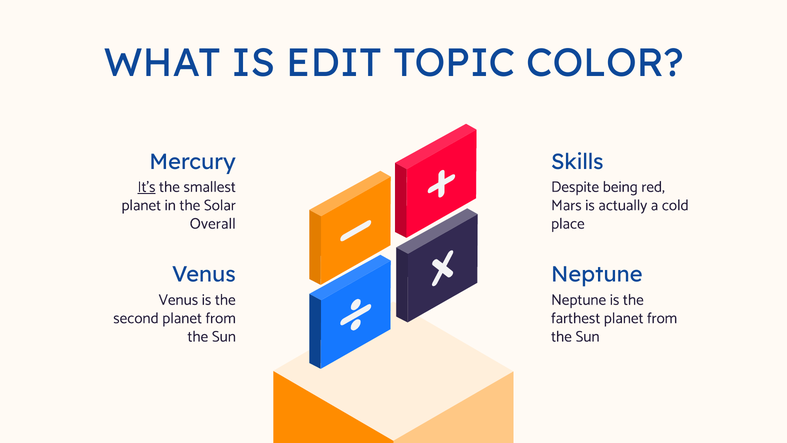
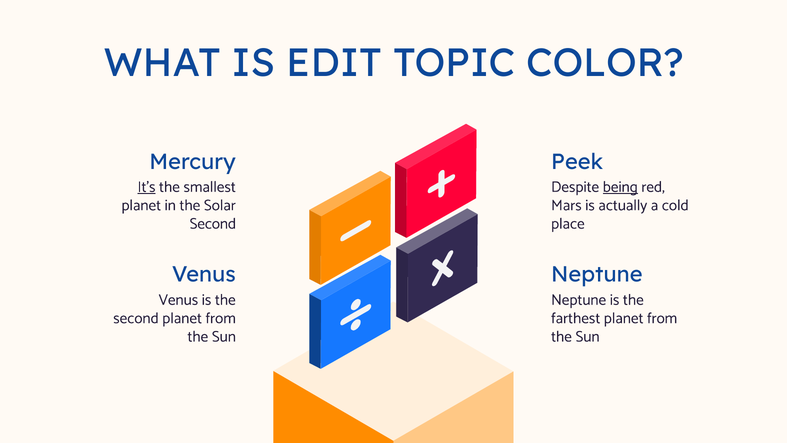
Skills: Skills -> Peek
being underline: none -> present
Overall at (213, 223): Overall -> Second
